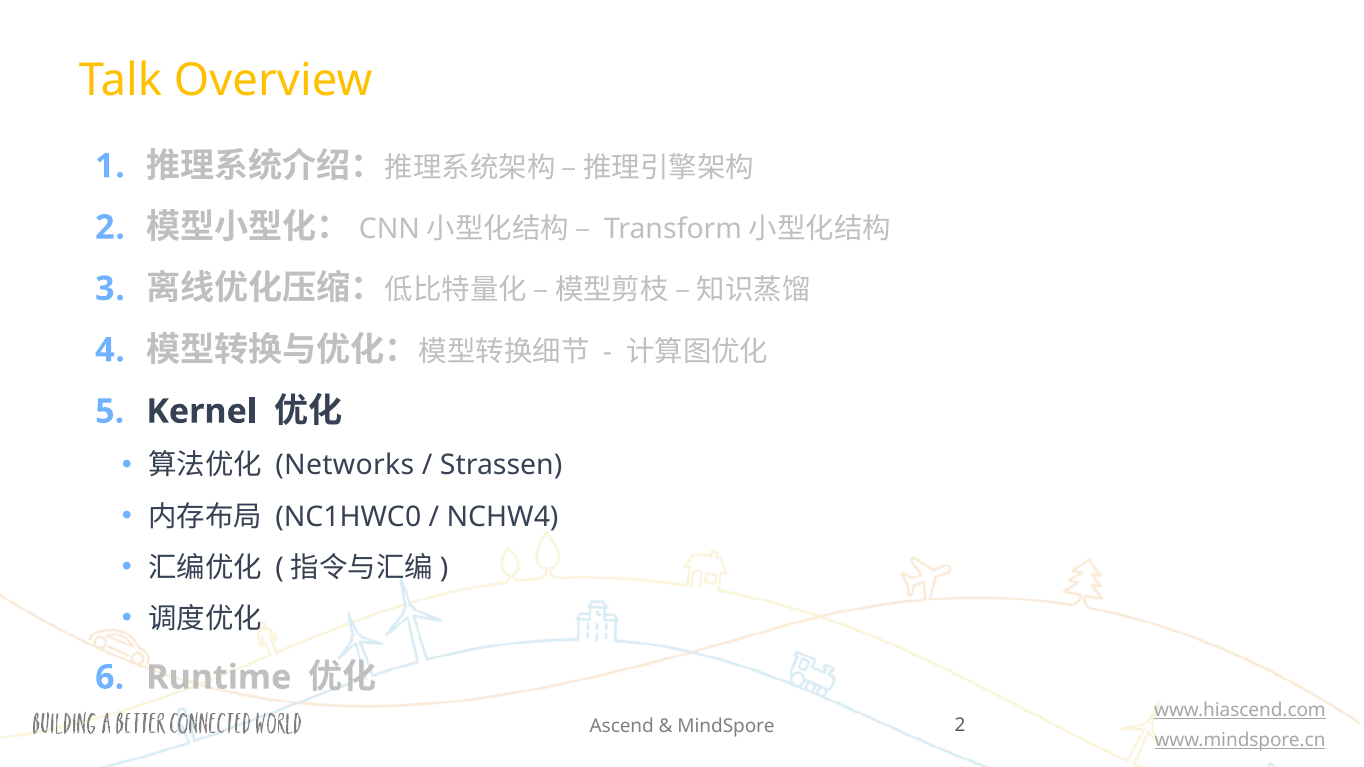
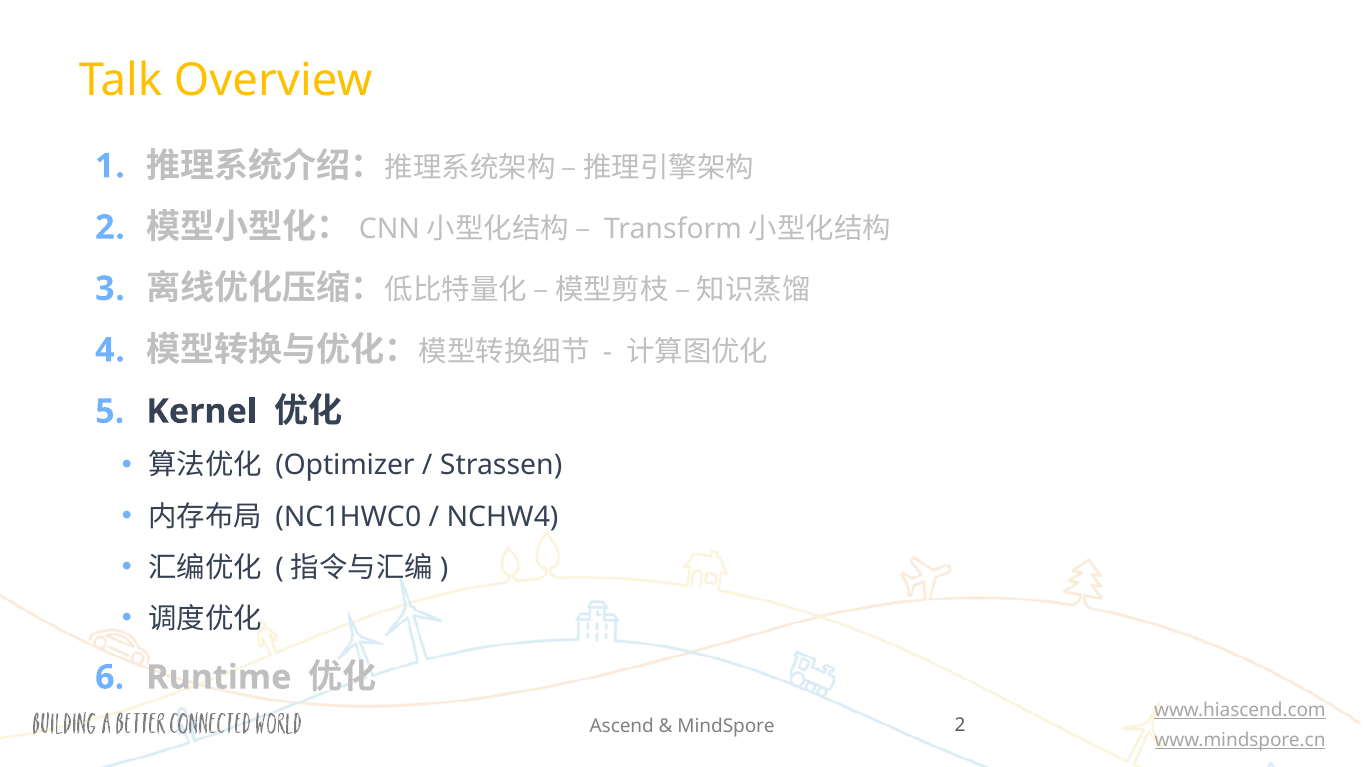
Networks: Networks -> Optimizer
